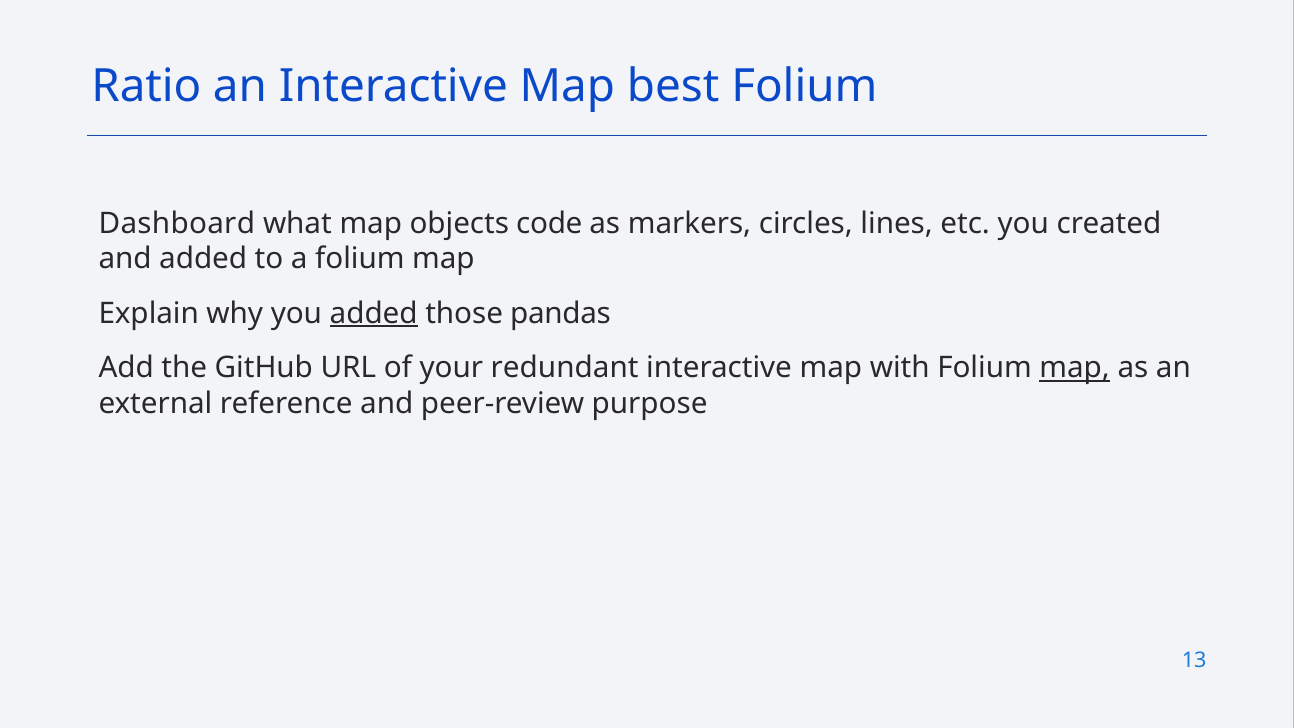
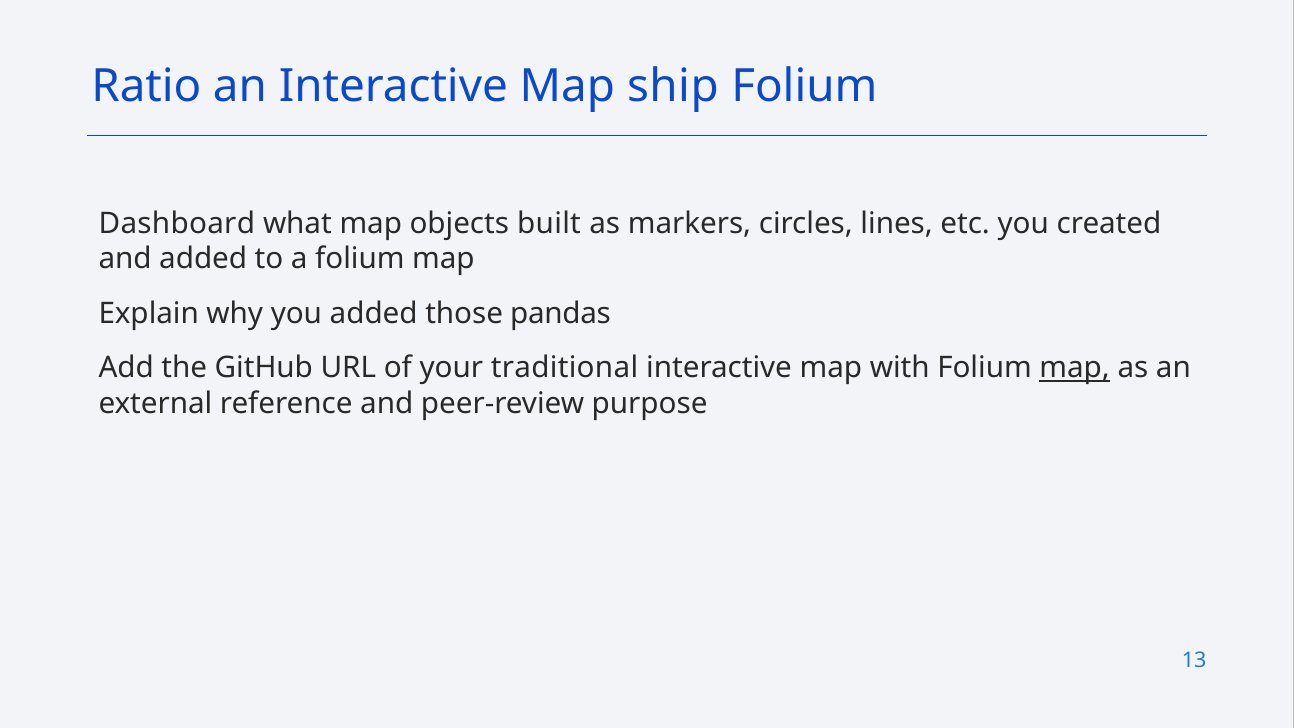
best: best -> ship
code: code -> built
added at (374, 314) underline: present -> none
redundant: redundant -> traditional
